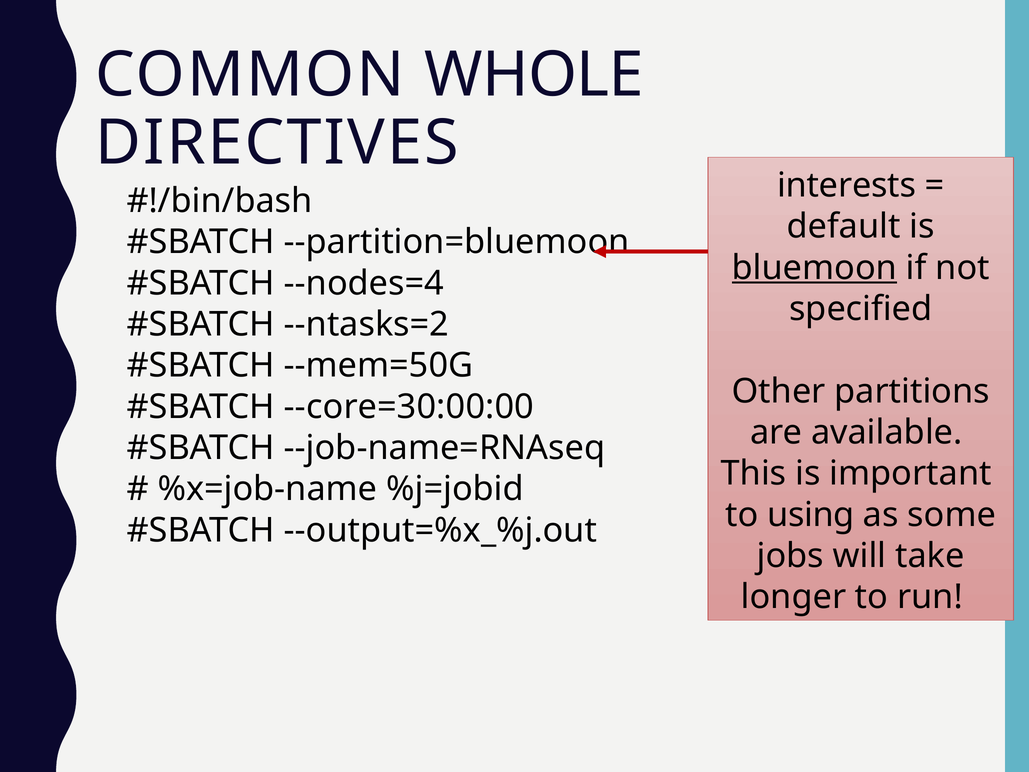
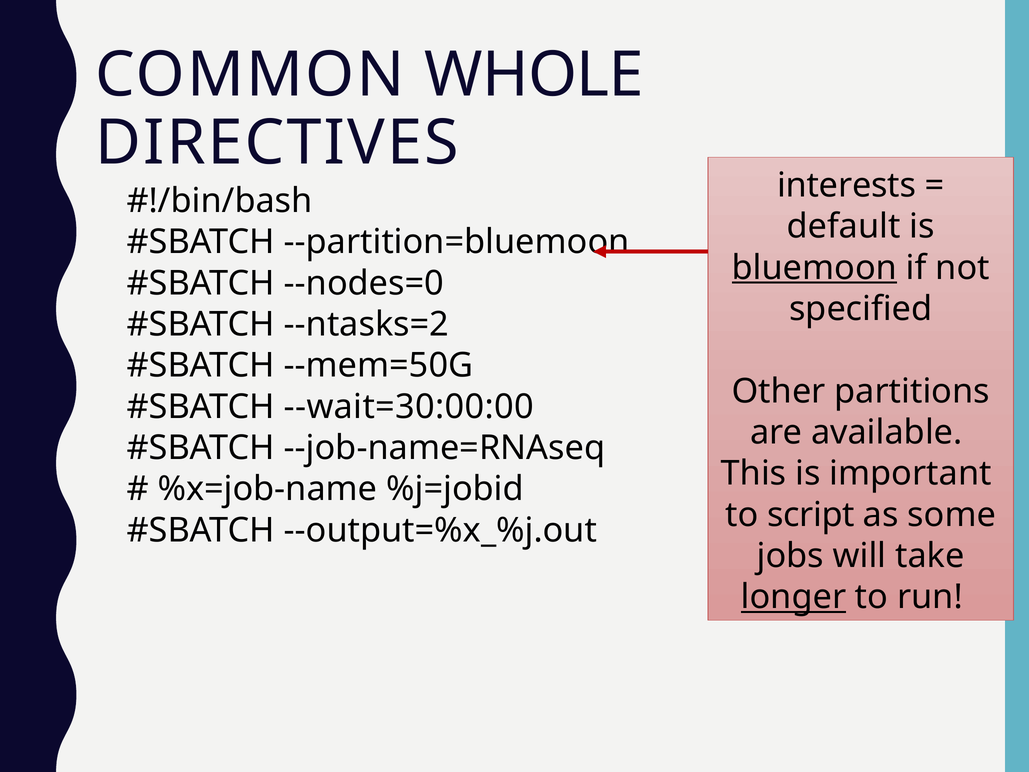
--nodes=4: --nodes=4 -> --nodes=0
--core=30:00:00: --core=30:00:00 -> --wait=30:00:00
using: using -> script
longer underline: none -> present
